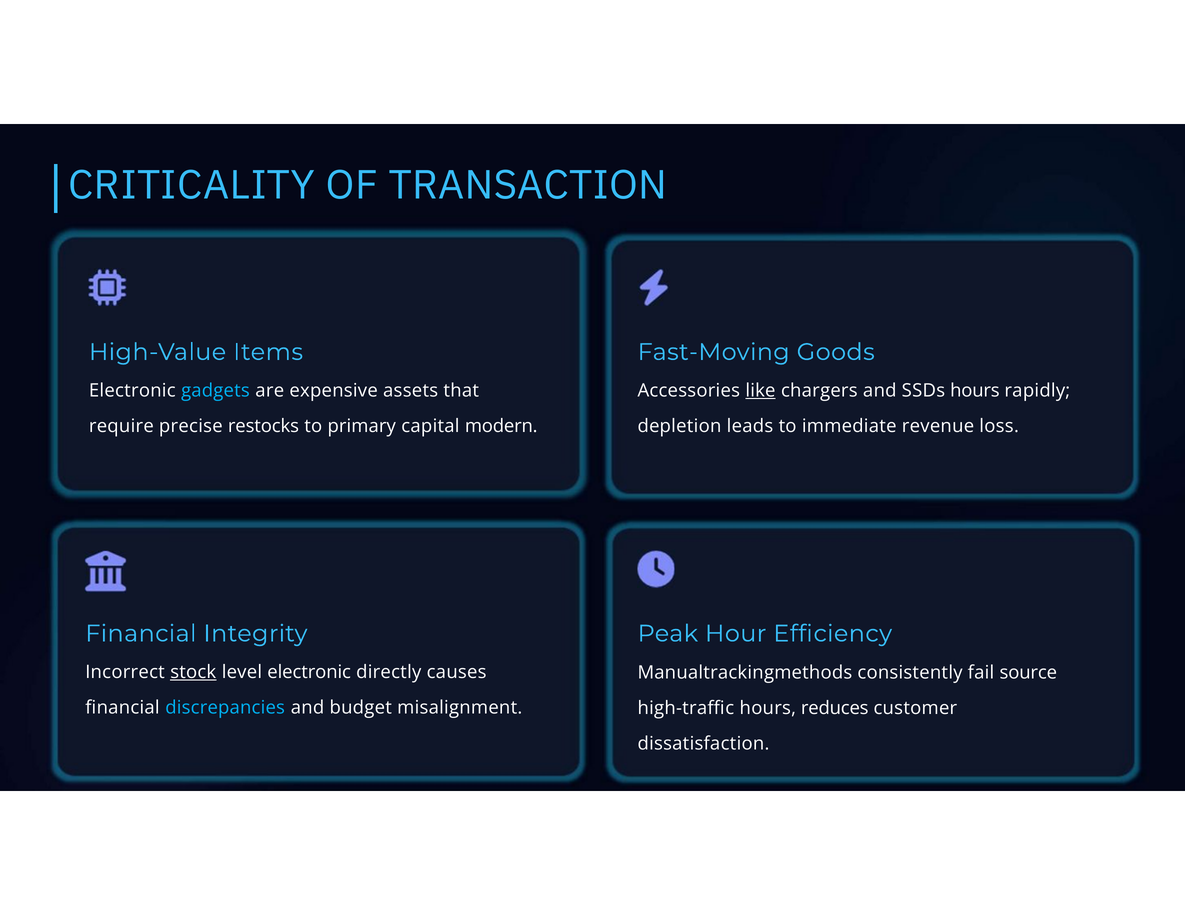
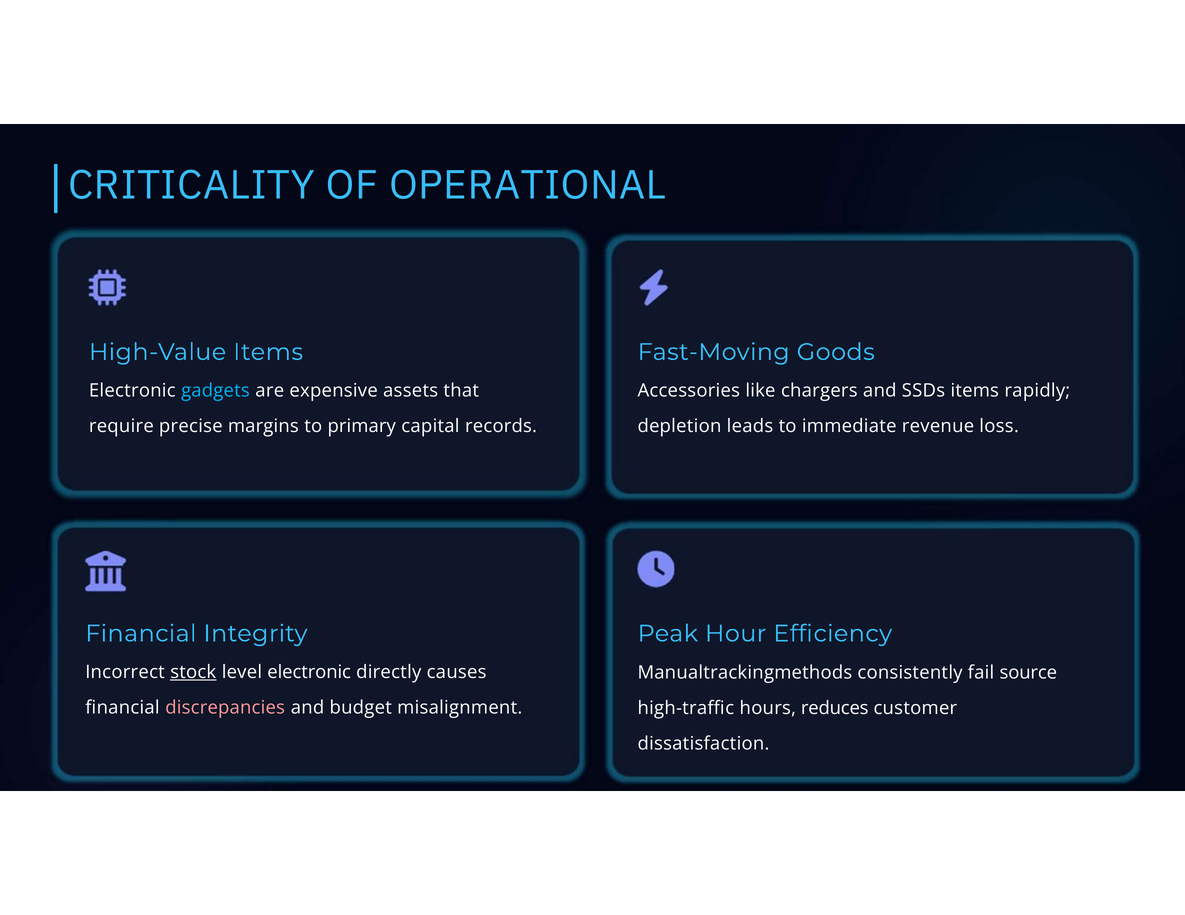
TRANSACTION: TRANSACTION -> OPERATIONAL
like underline: present -> none
SSDs hours: hours -> items
restocks: restocks -> margins
modern: modern -> records
discrepancies colour: light blue -> pink
